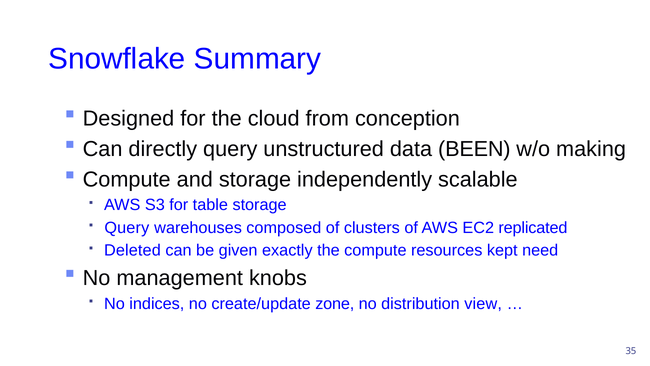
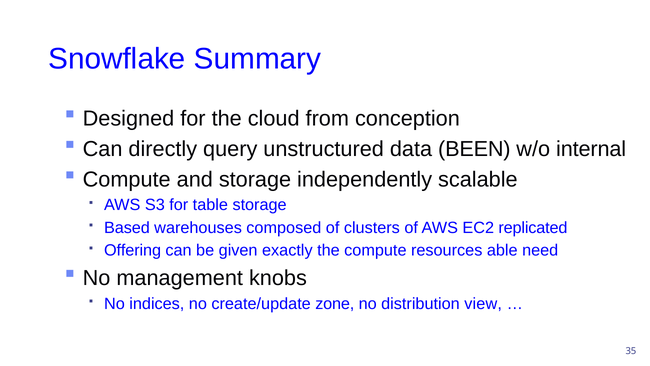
making: making -> internal
Query at (127, 228): Query -> Based
Deleted: Deleted -> Offering
kept: kept -> able
